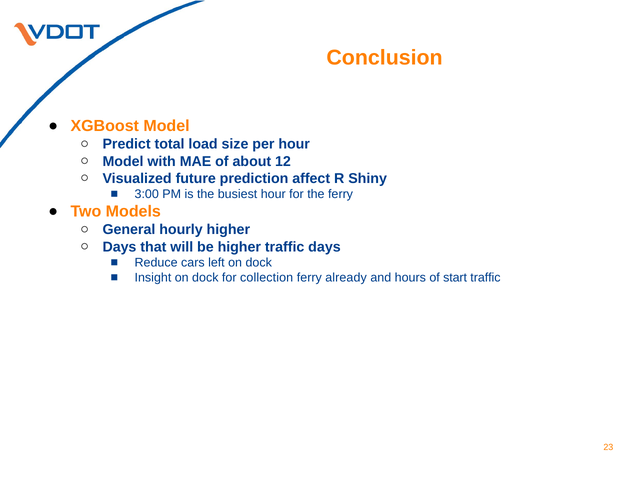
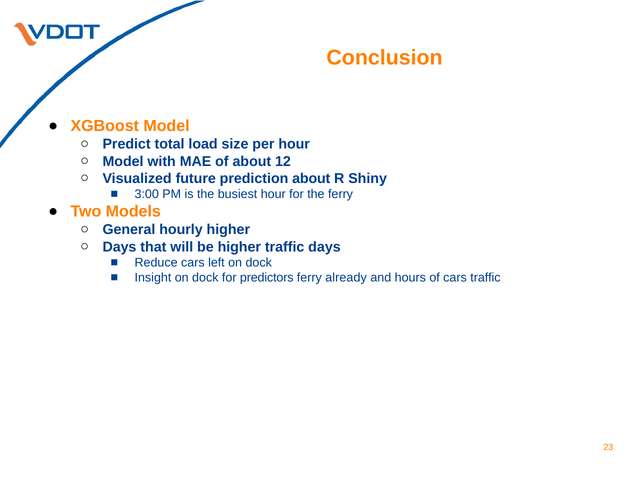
prediction affect: affect -> about
collection: collection -> predictors
of start: start -> cars
